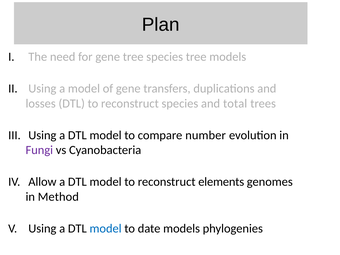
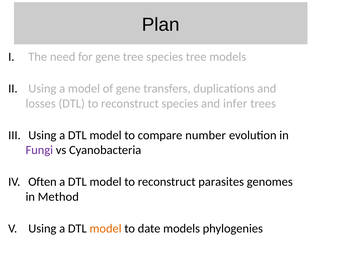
total: total -> infer
Allow: Allow -> Often
elements: elements -> parasites
model at (106, 228) colour: blue -> orange
